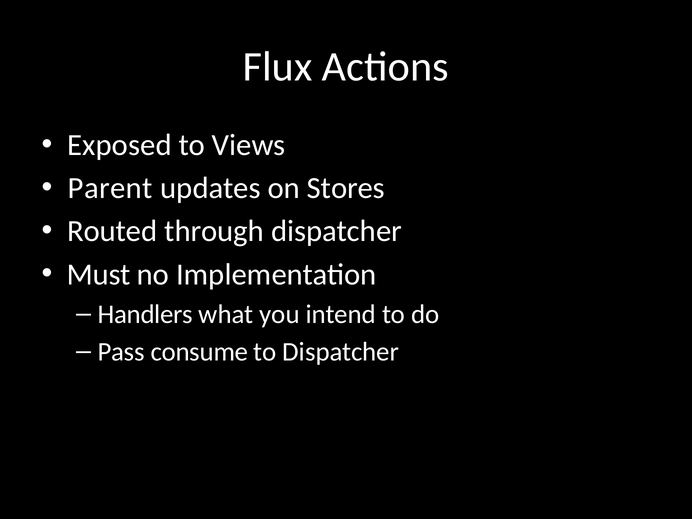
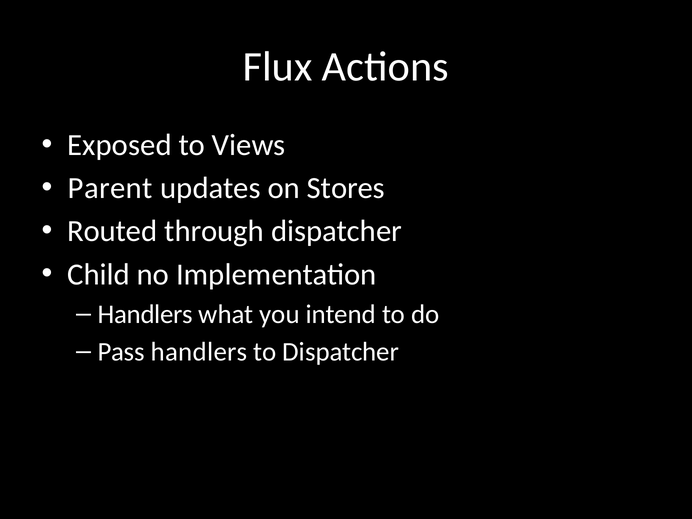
Must: Must -> Child
Pass consume: consume -> handlers
